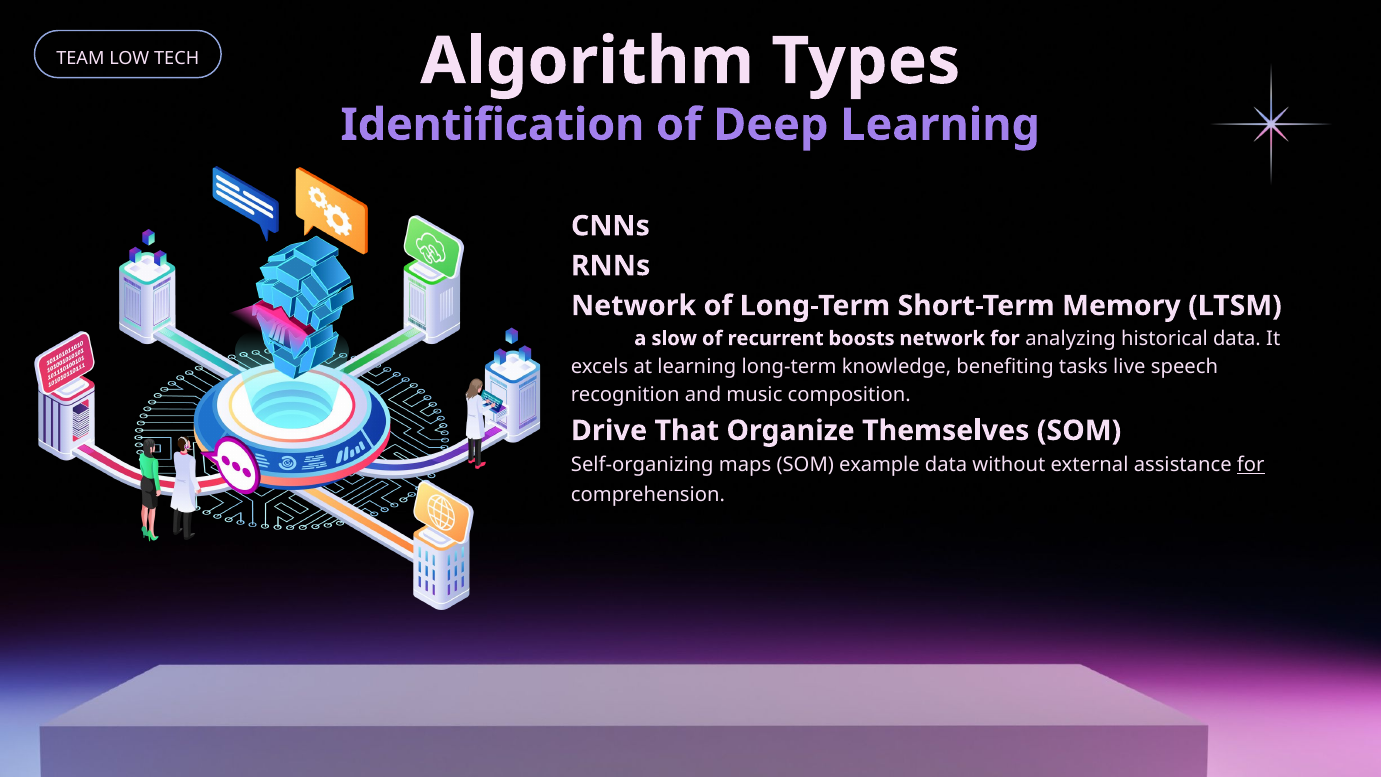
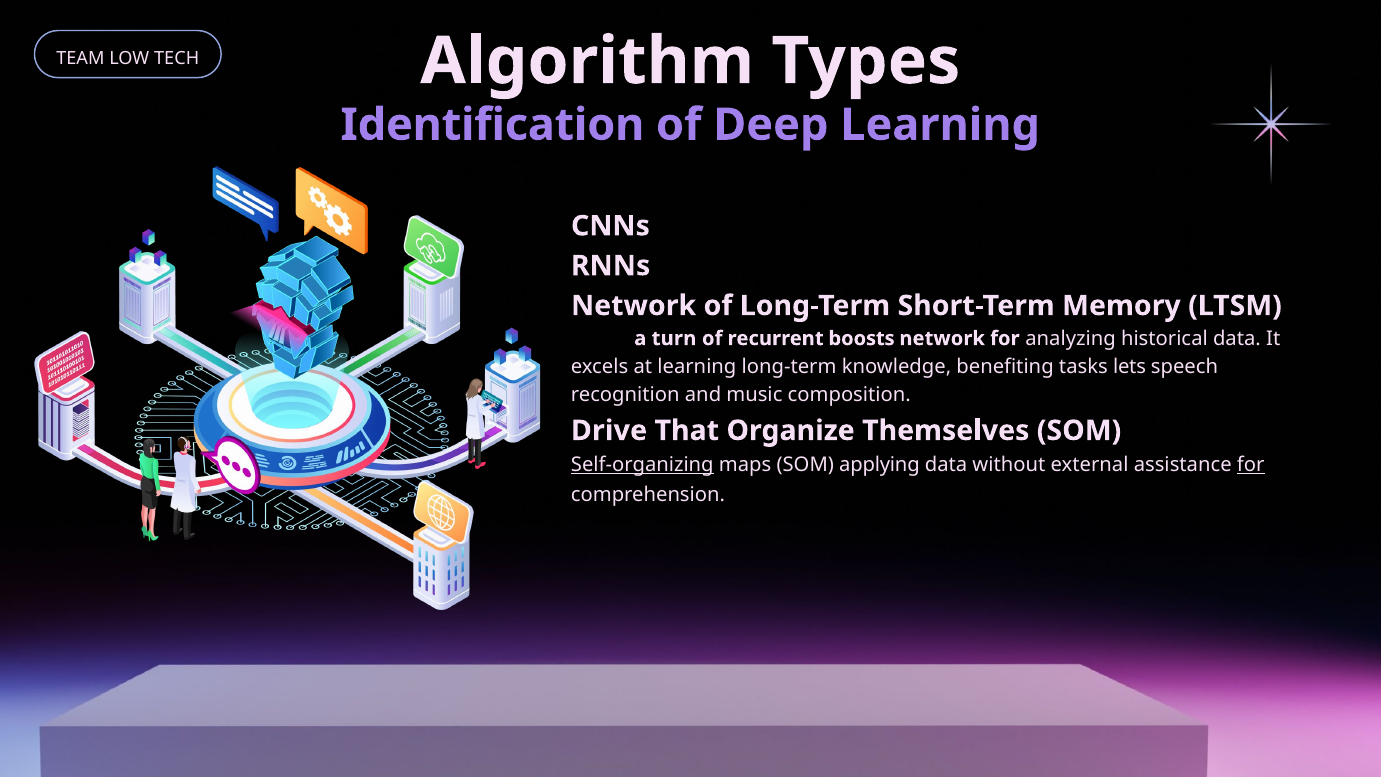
slow: slow -> turn
live: live -> lets
Self-organizing underline: none -> present
example: example -> applying
